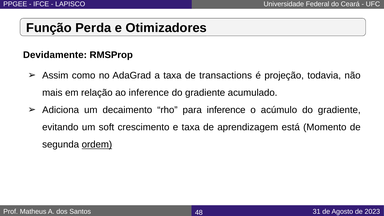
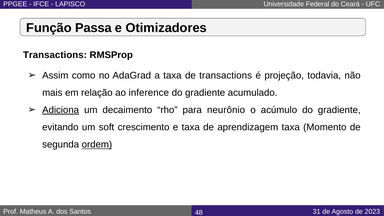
Perda: Perda -> Passa
Devidamente at (55, 55): Devidamente -> Transactions
Adiciona underline: none -> present
para inference: inference -> neurônio
aprendizagem está: está -> taxa
